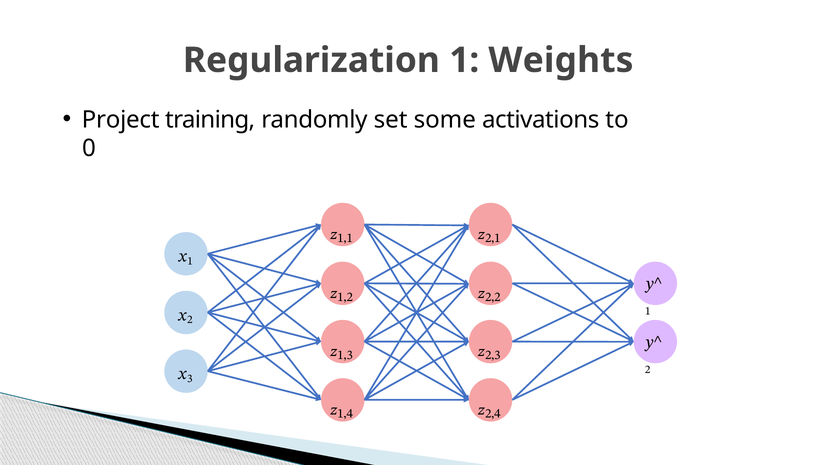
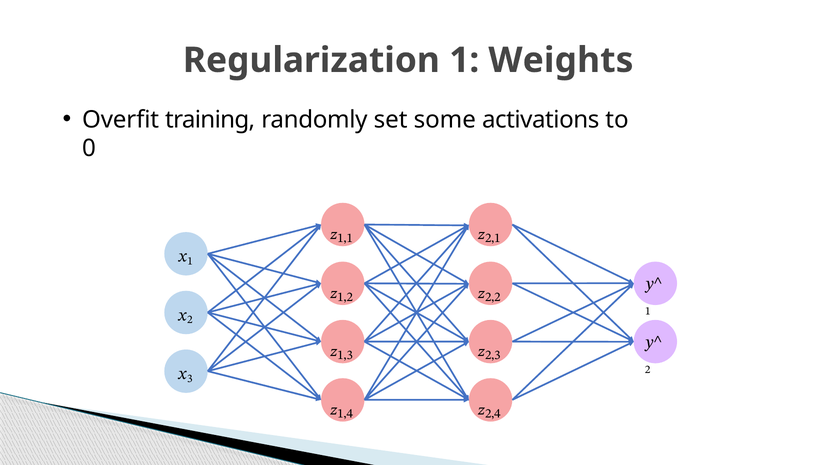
Project: Project -> Overfit
